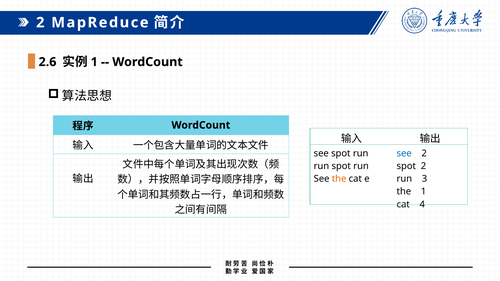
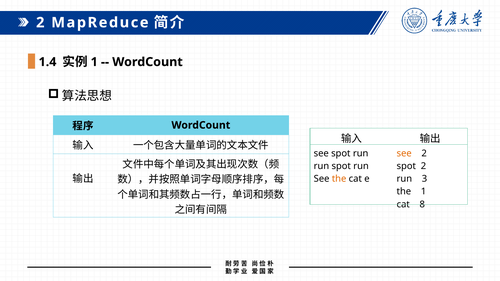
2.6: 2.6 -> 1.4
see at (404, 153) colour: blue -> orange
4: 4 -> 8
